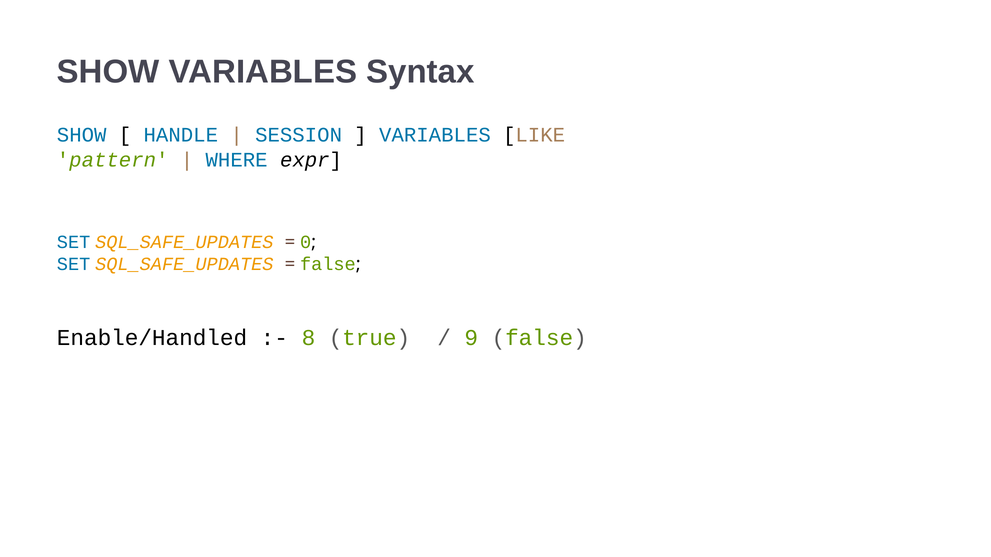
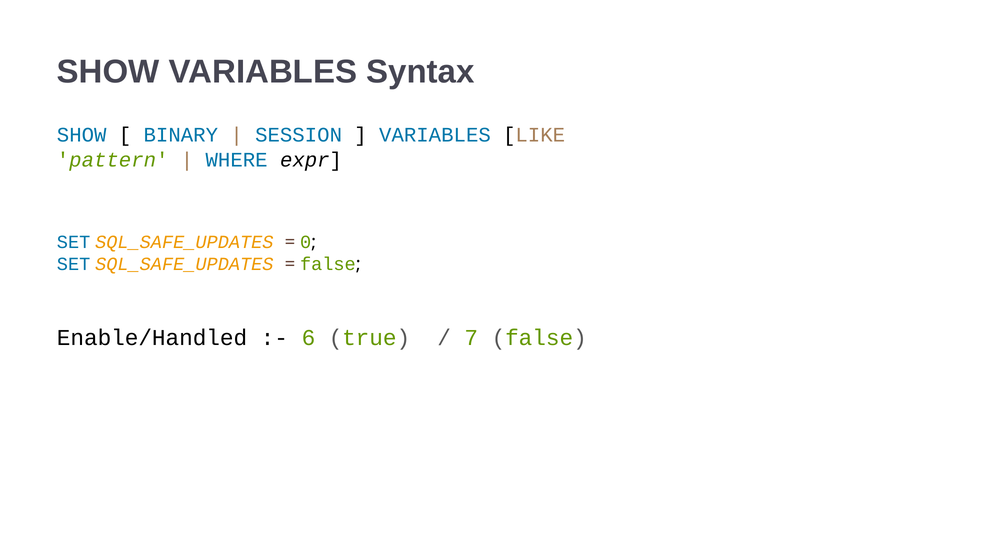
HANDLE: HANDLE -> BINARY
8: 8 -> 6
9: 9 -> 7
